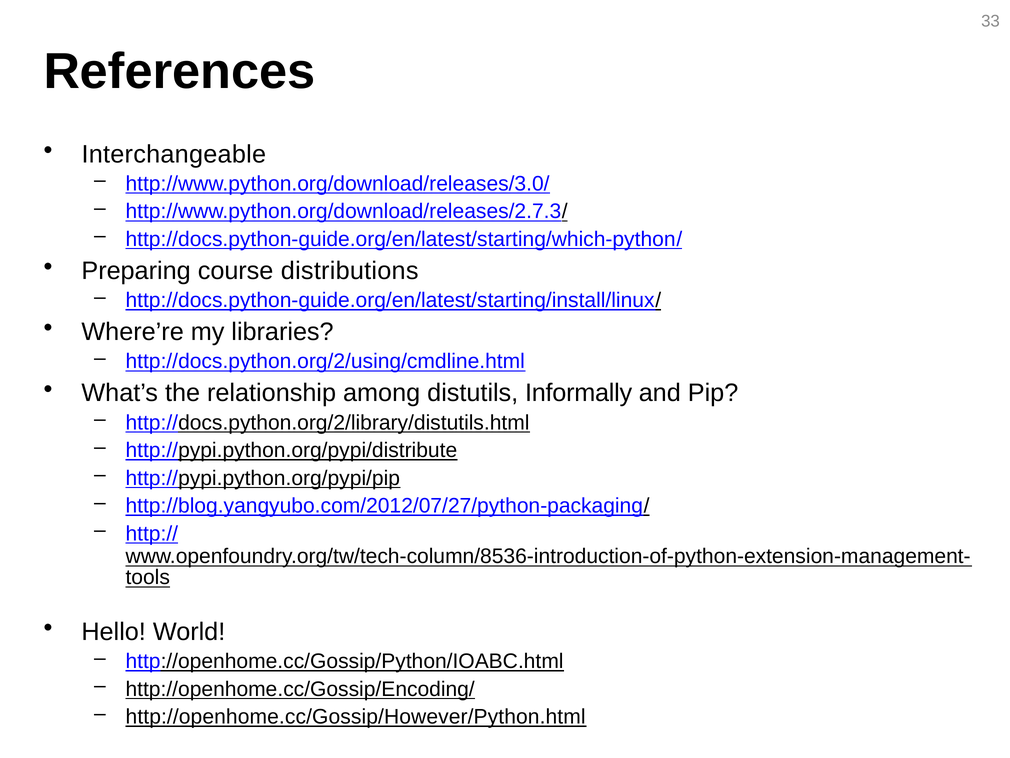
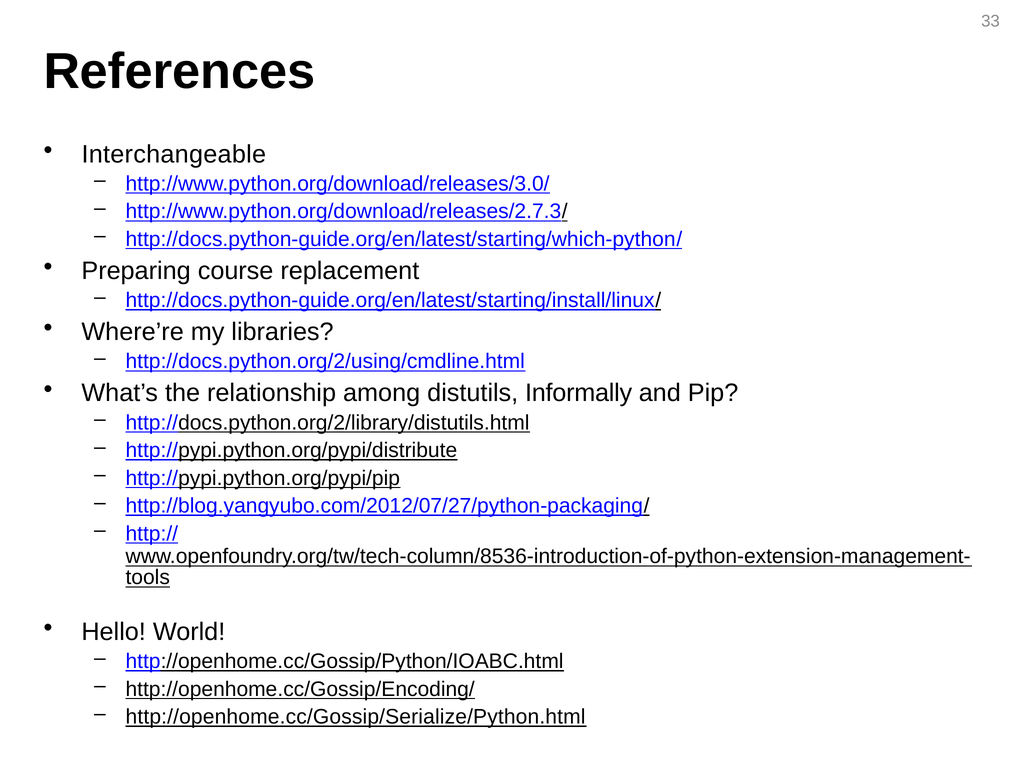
distributions: distributions -> replacement
http://openhome.cc/Gossip/However/Python.html: http://openhome.cc/Gossip/However/Python.html -> http://openhome.cc/Gossip/Serialize/Python.html
